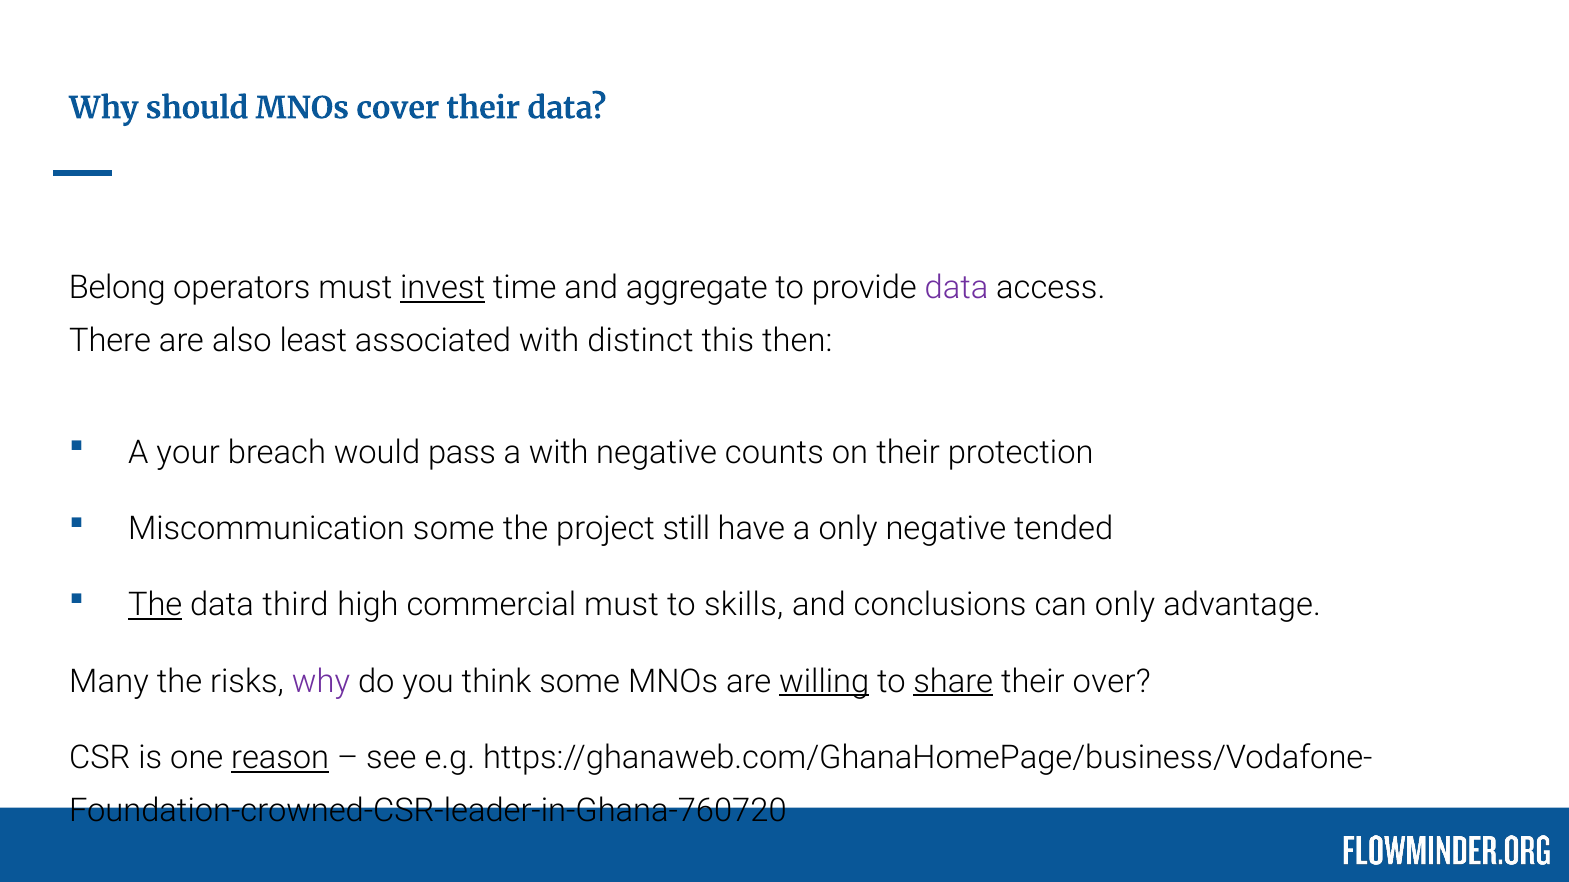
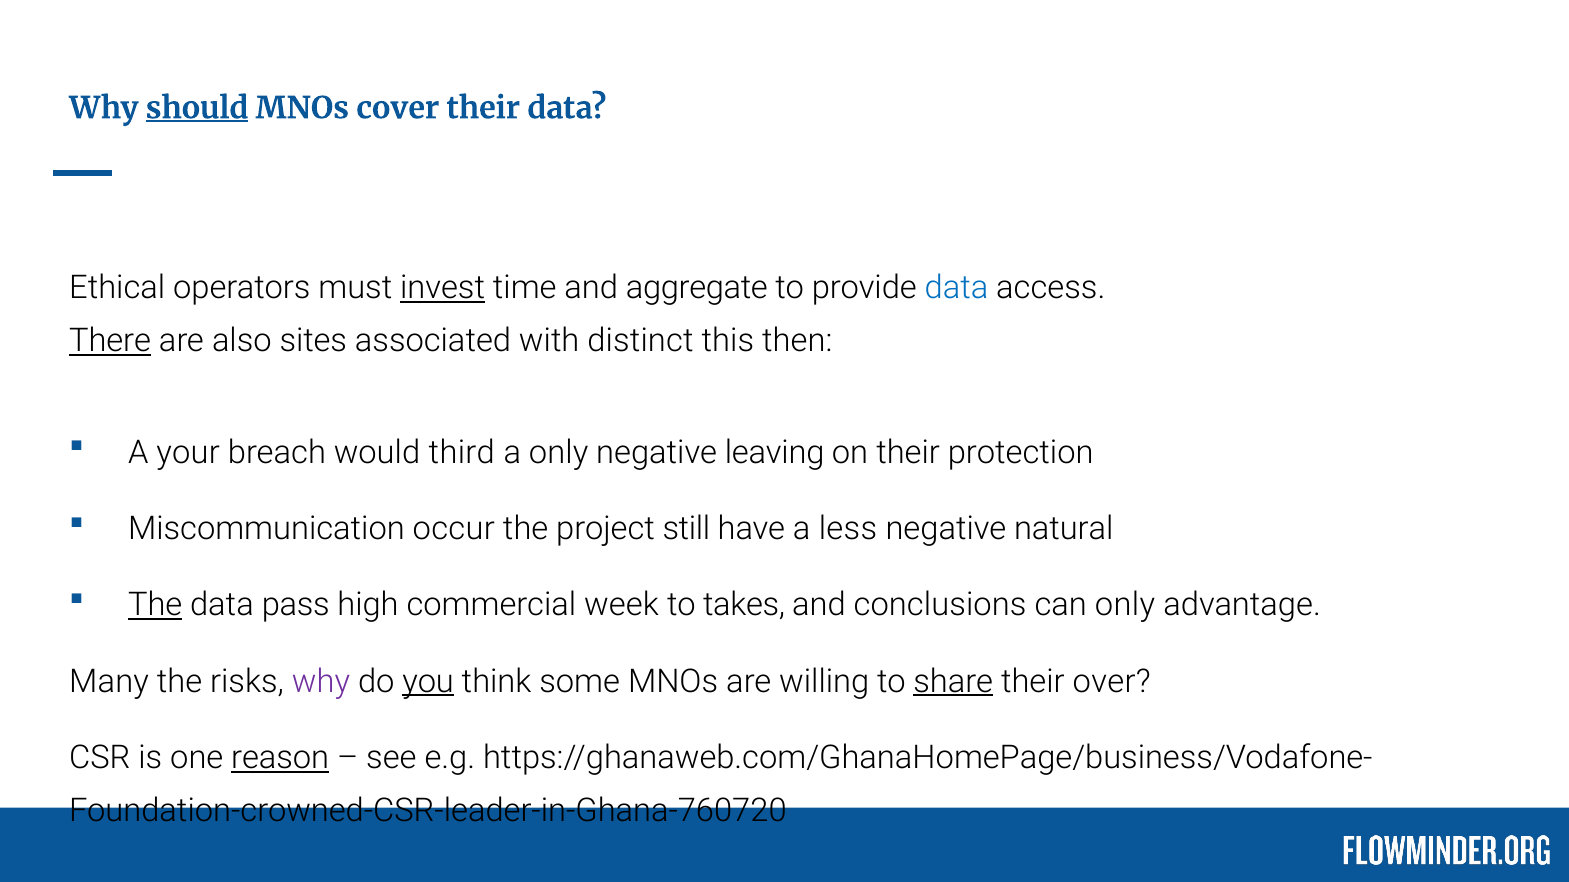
should underline: none -> present
Belong: Belong -> Ethical
data at (957, 288) colour: purple -> blue
There underline: none -> present
least: least -> sites
pass: pass -> third
a with: with -> only
counts: counts -> leaving
Miscommunication some: some -> occur
a only: only -> less
tended: tended -> natural
third: third -> pass
commercial must: must -> week
skills: skills -> takes
you underline: none -> present
willing underline: present -> none
